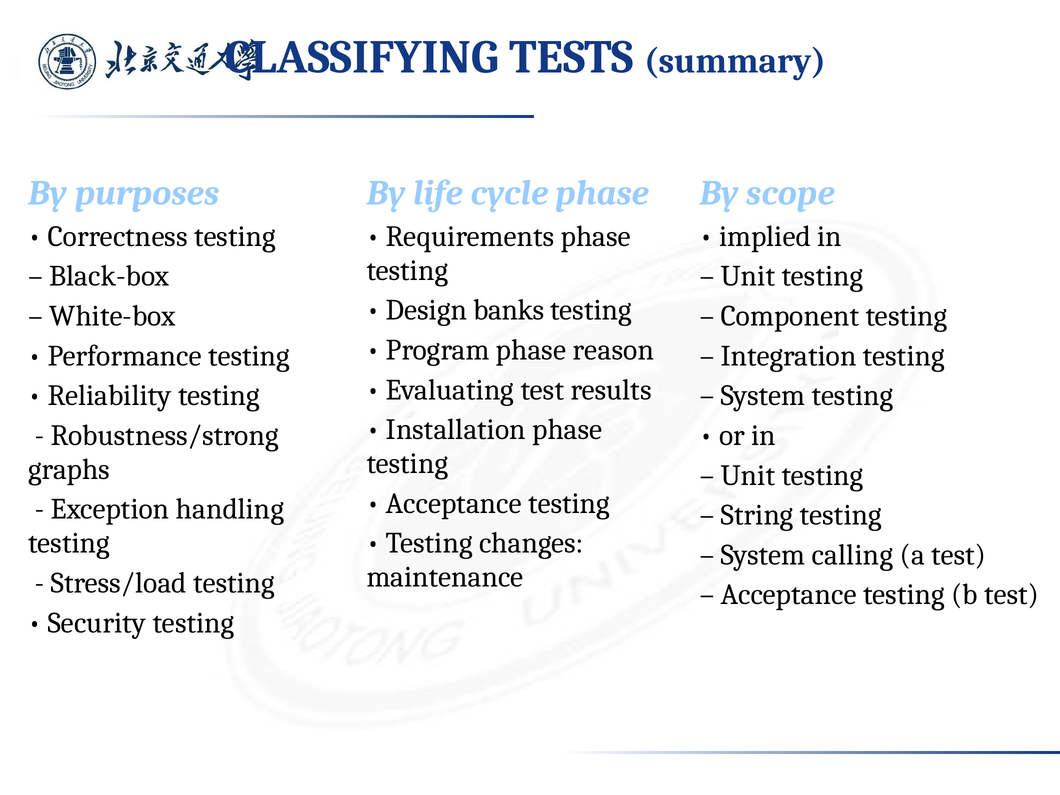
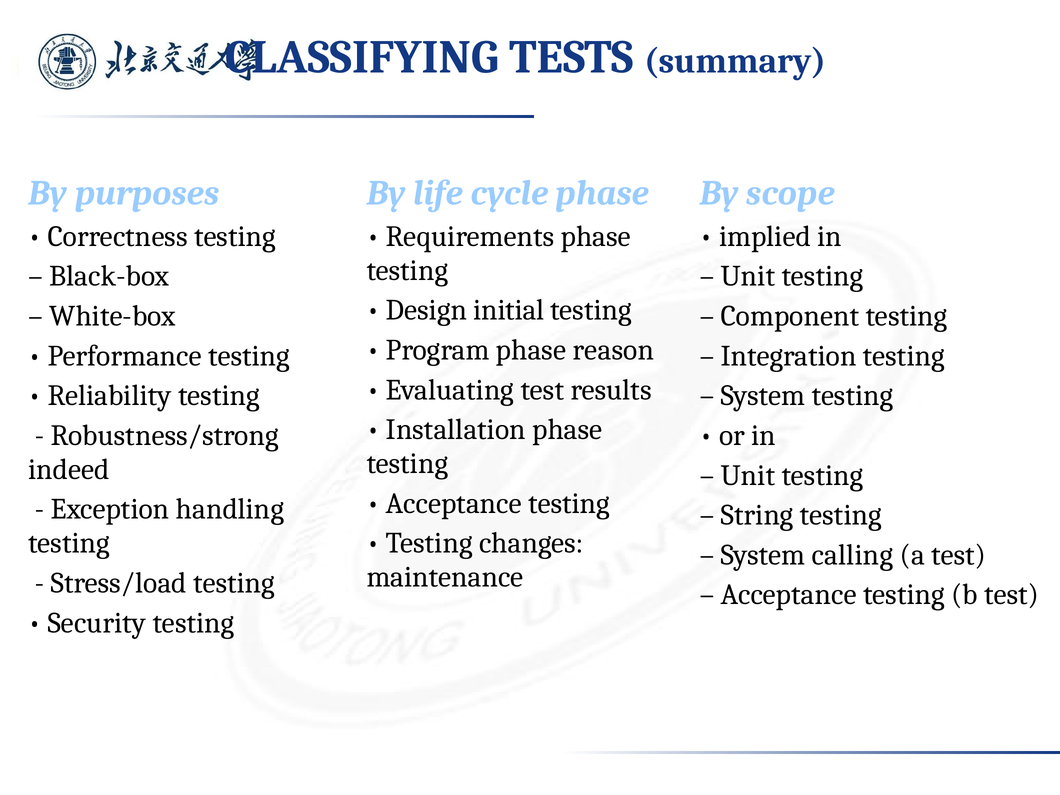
banks: banks -> initial
graphs: graphs -> indeed
